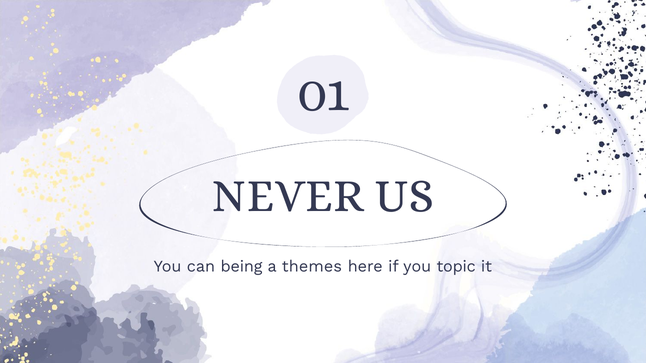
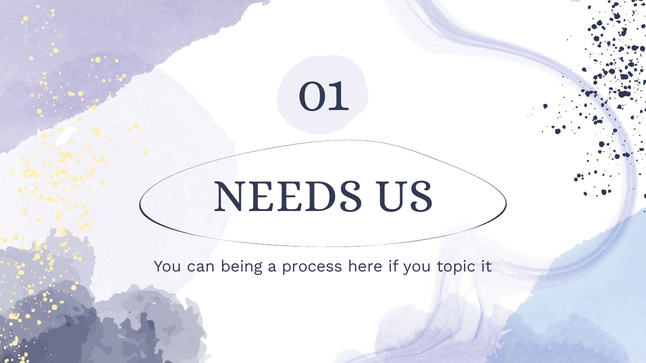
NEVER: NEVER -> NEEDS
themes: themes -> process
